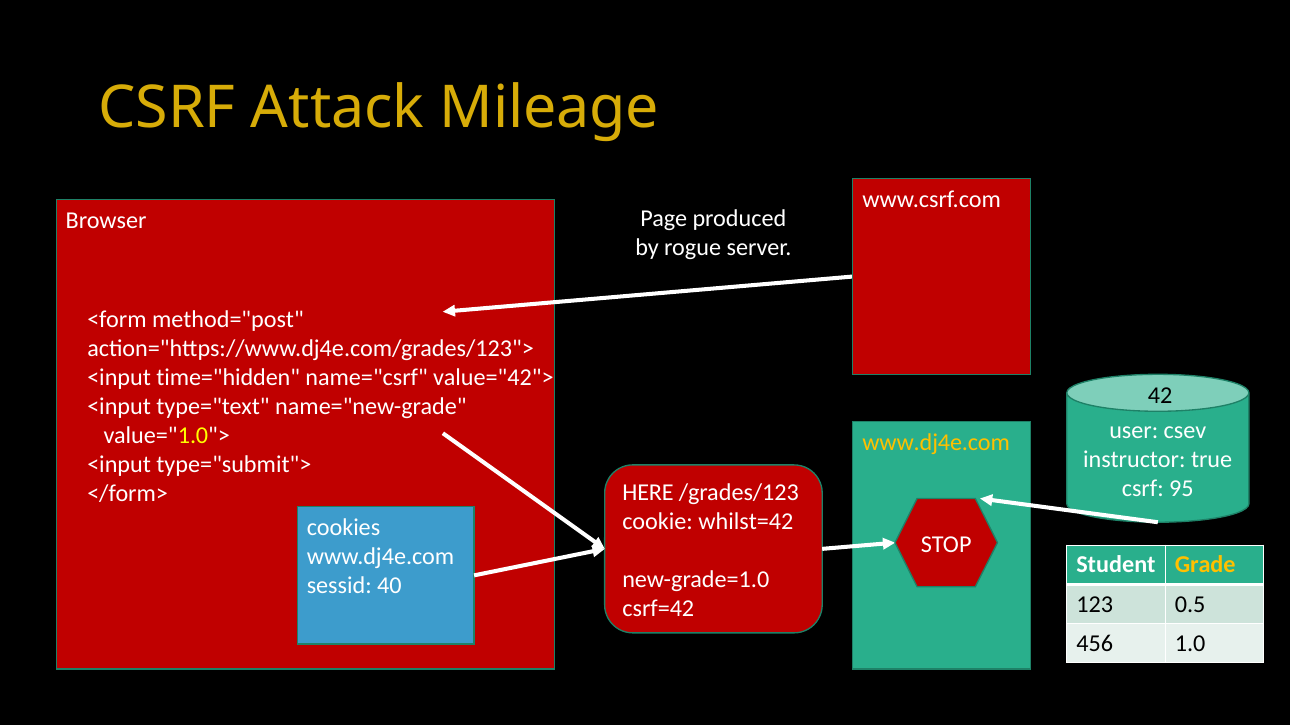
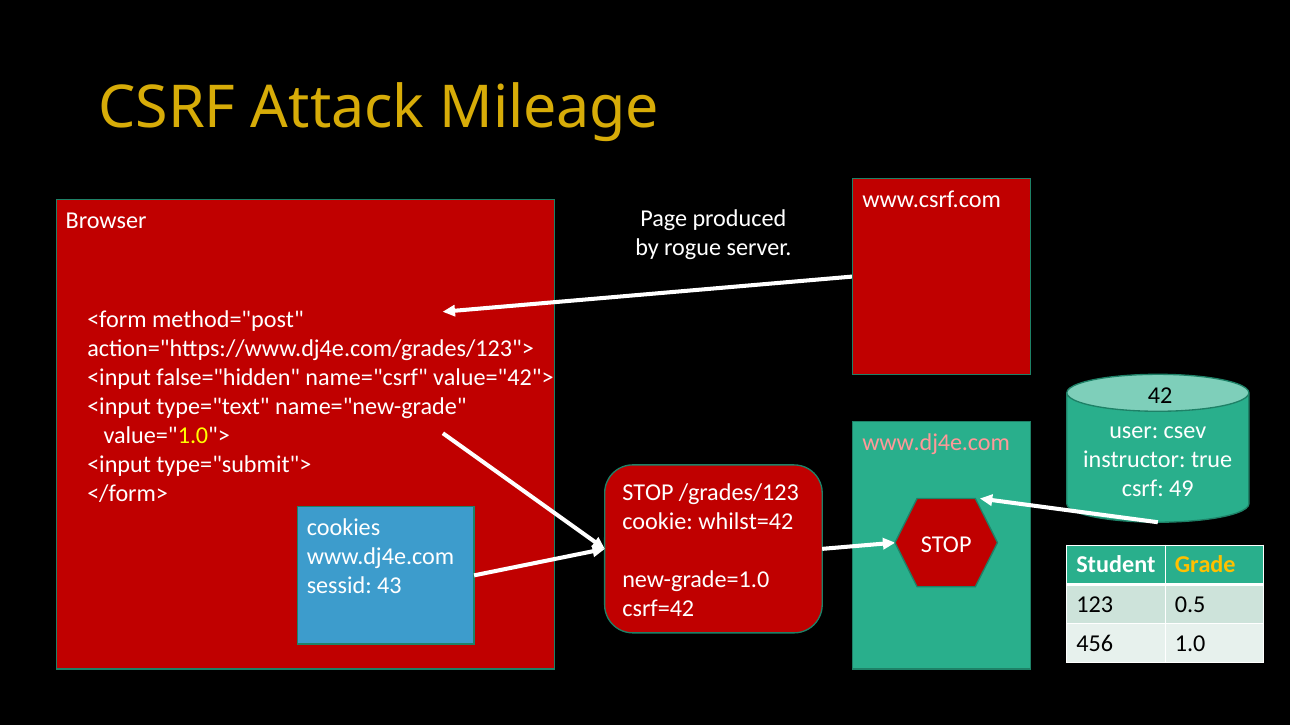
time="hidden: time="hidden -> false="hidden
www.dj4e.com at (936, 443) colour: yellow -> pink
95: 95 -> 49
</form> HERE: HERE -> STOP
40: 40 -> 43
